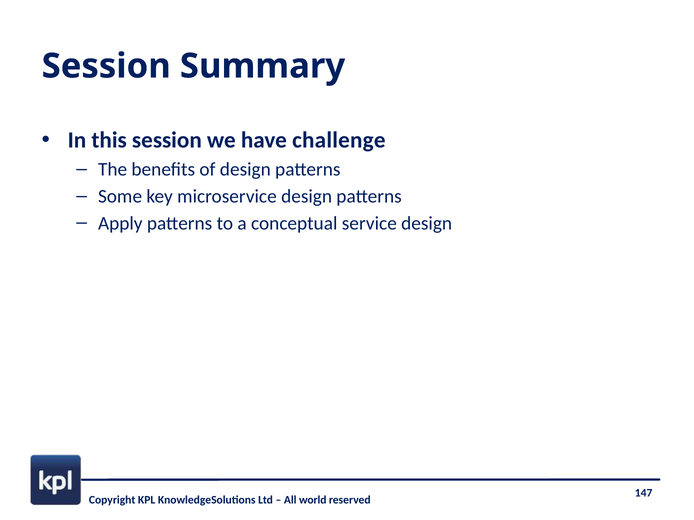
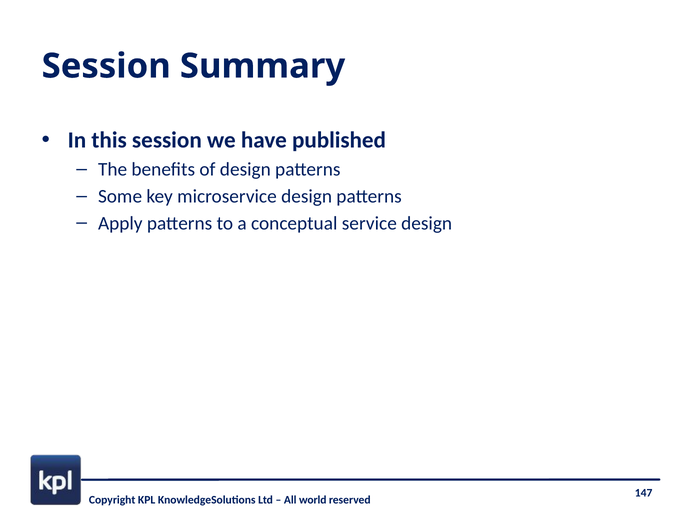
challenge: challenge -> published
